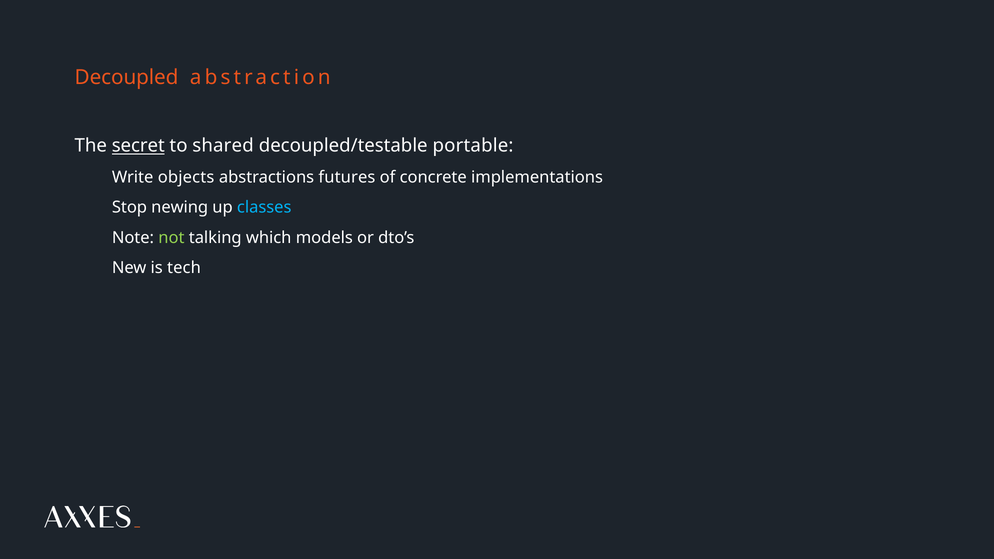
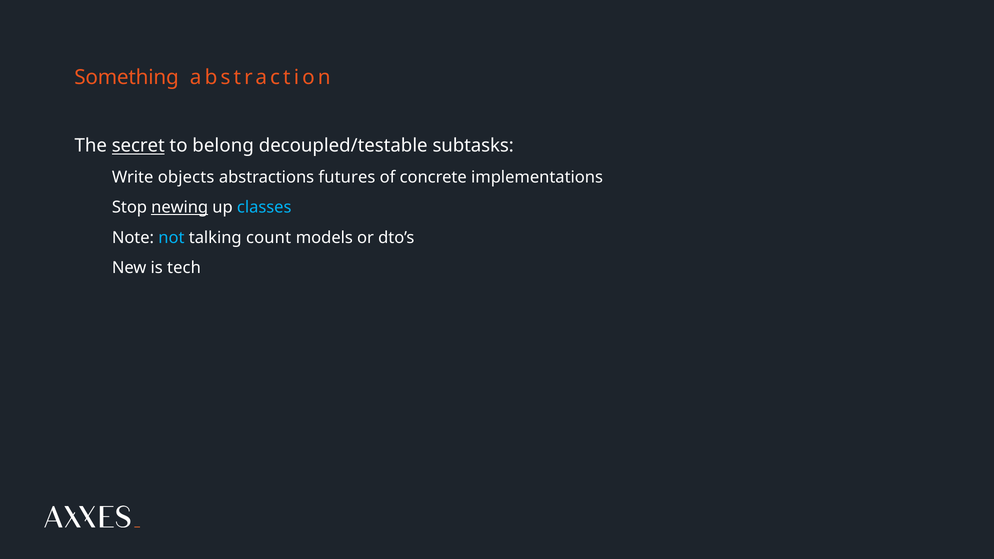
Decoupled: Decoupled -> Something
shared: shared -> belong
portable: portable -> subtasks
newing underline: none -> present
not colour: light green -> light blue
which: which -> count
